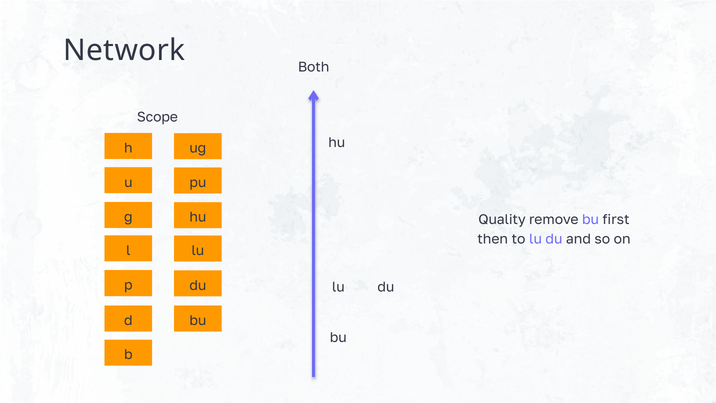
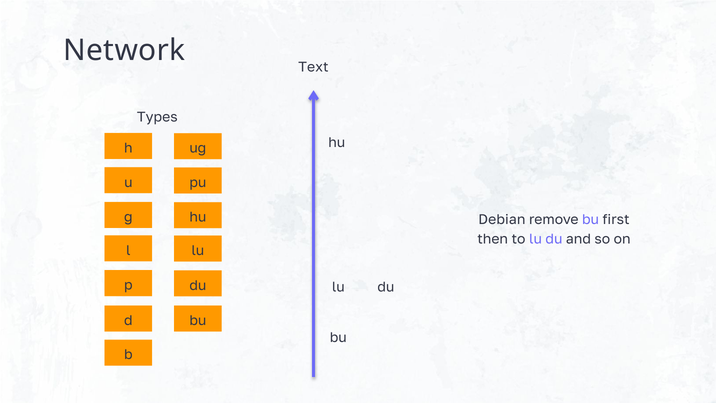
Both: Both -> Text
Scope: Scope -> Types
Quality: Quality -> Debian
